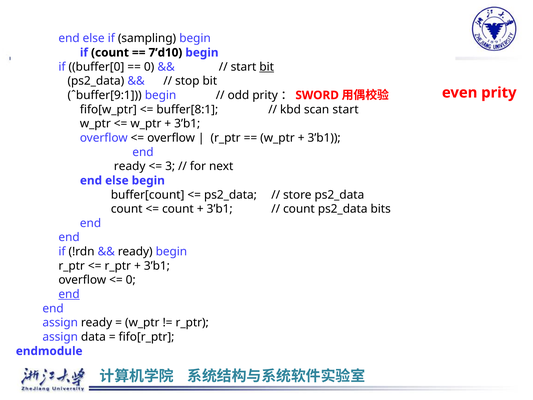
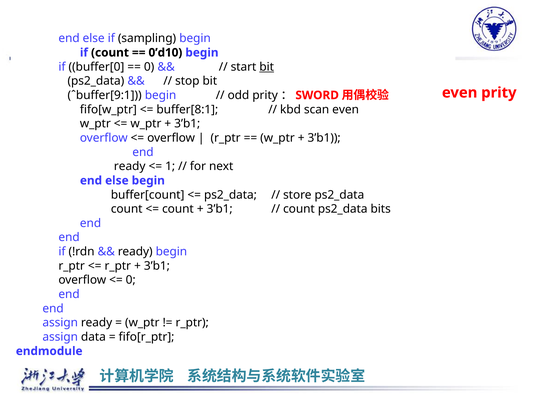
7’d10: 7’d10 -> 0’d10
scan start: start -> even
3: 3 -> 1
end at (69, 294) underline: present -> none
